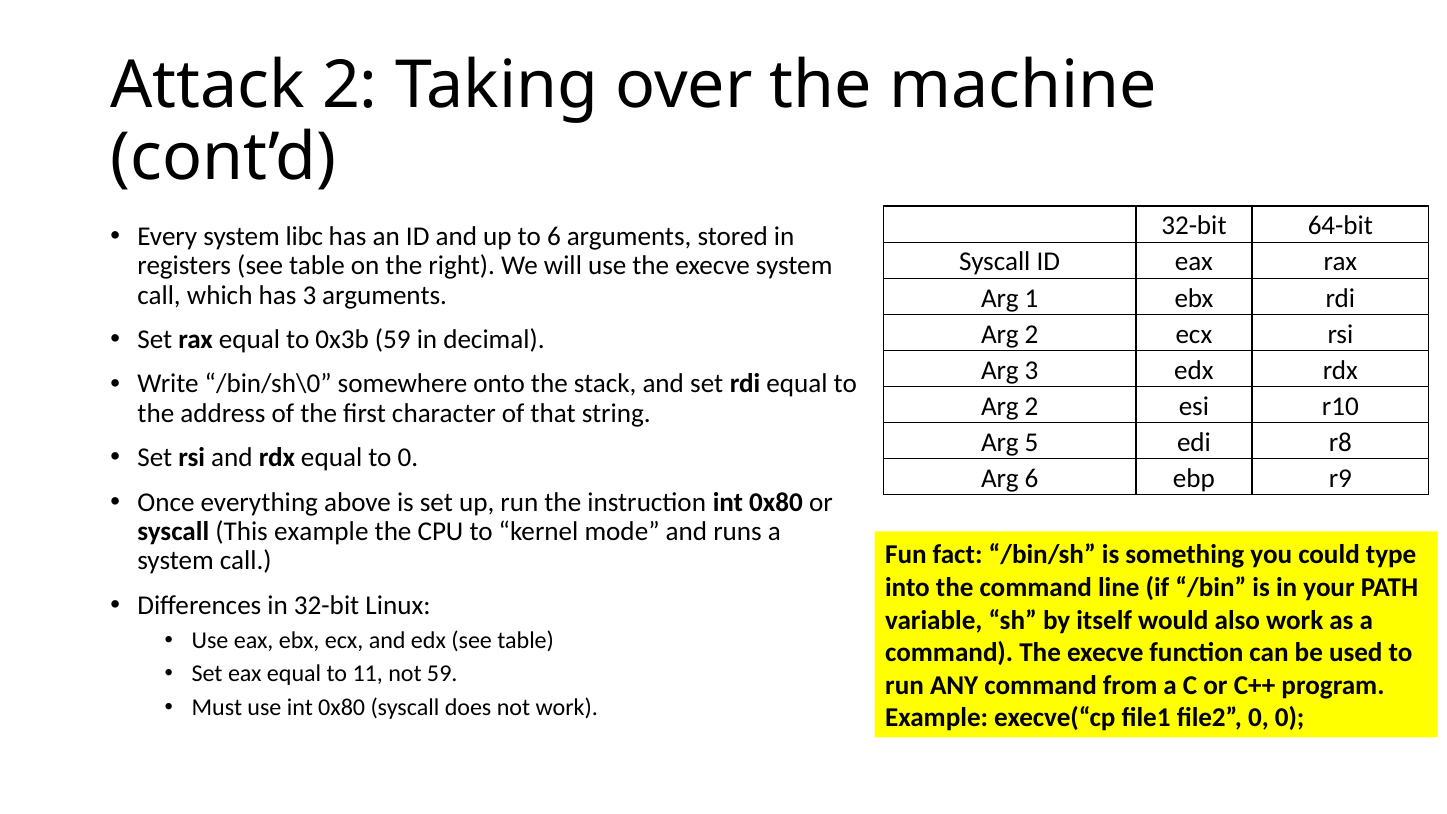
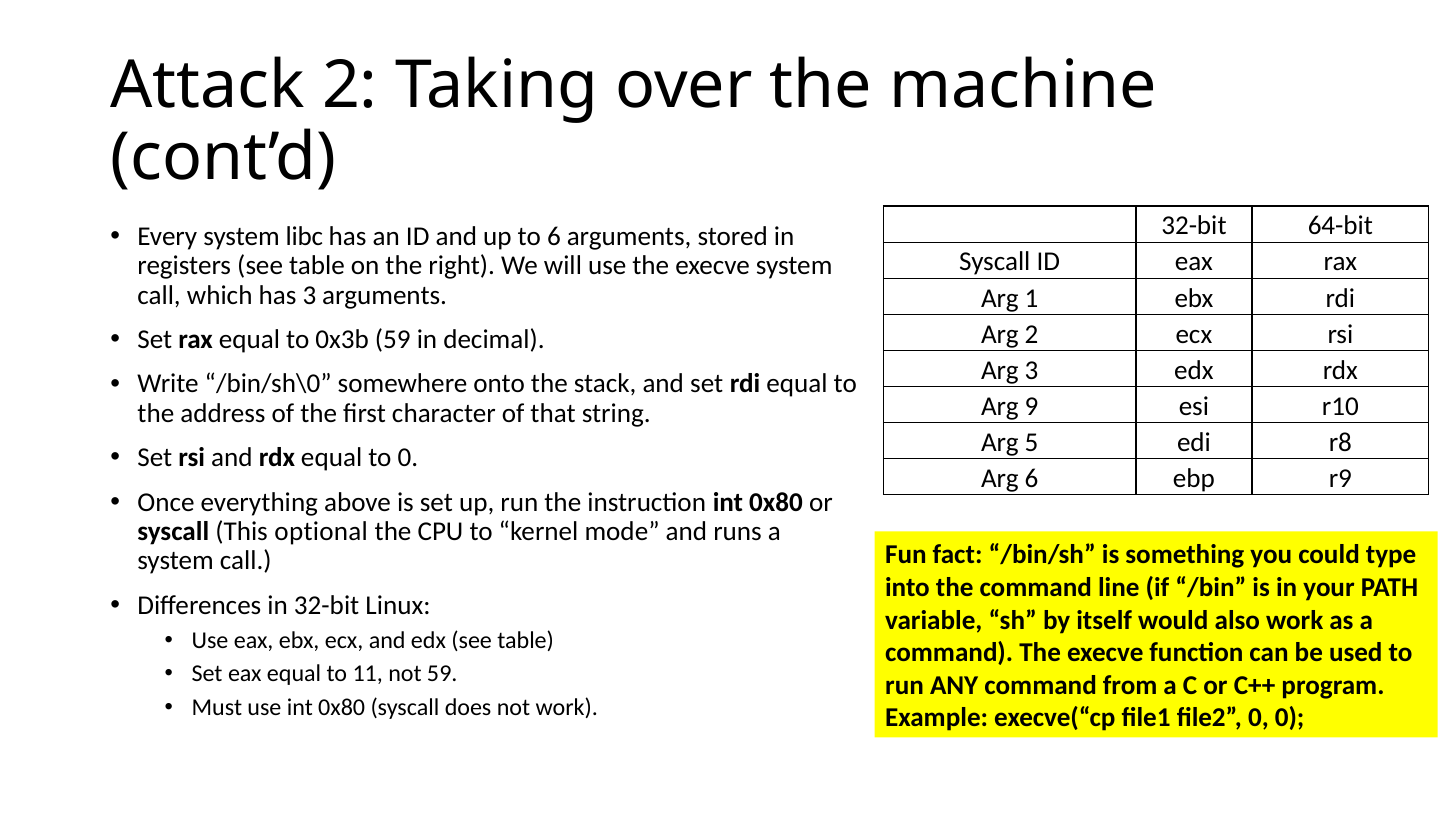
2 at (1031, 406): 2 -> 9
This example: example -> optional
